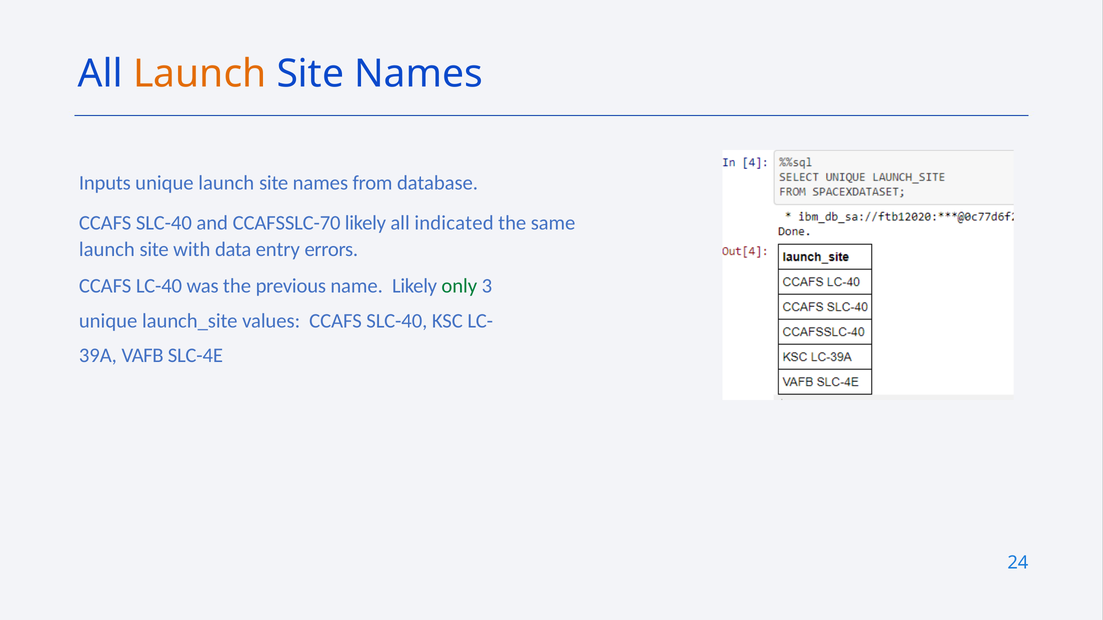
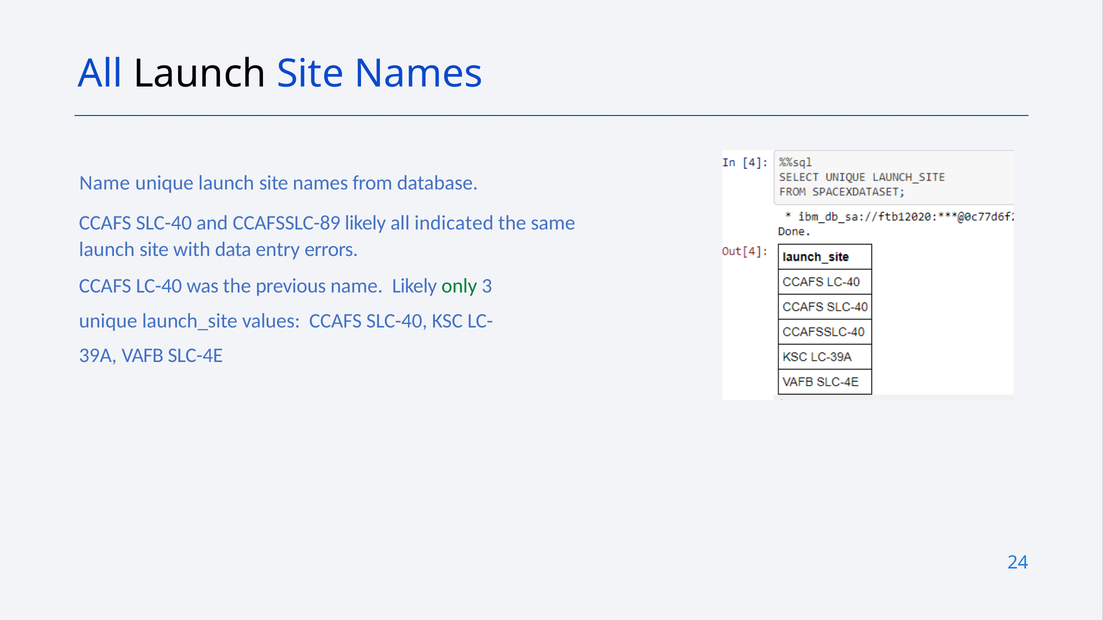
Launch at (200, 74) colour: orange -> black
Inputs at (105, 183): Inputs -> Name
CCAFSSLC-70: CCAFSSLC-70 -> CCAFSSLC-89
